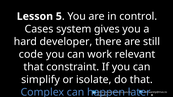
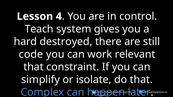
5: 5 -> 4
Cases: Cases -> Teach
developer: developer -> destroyed
